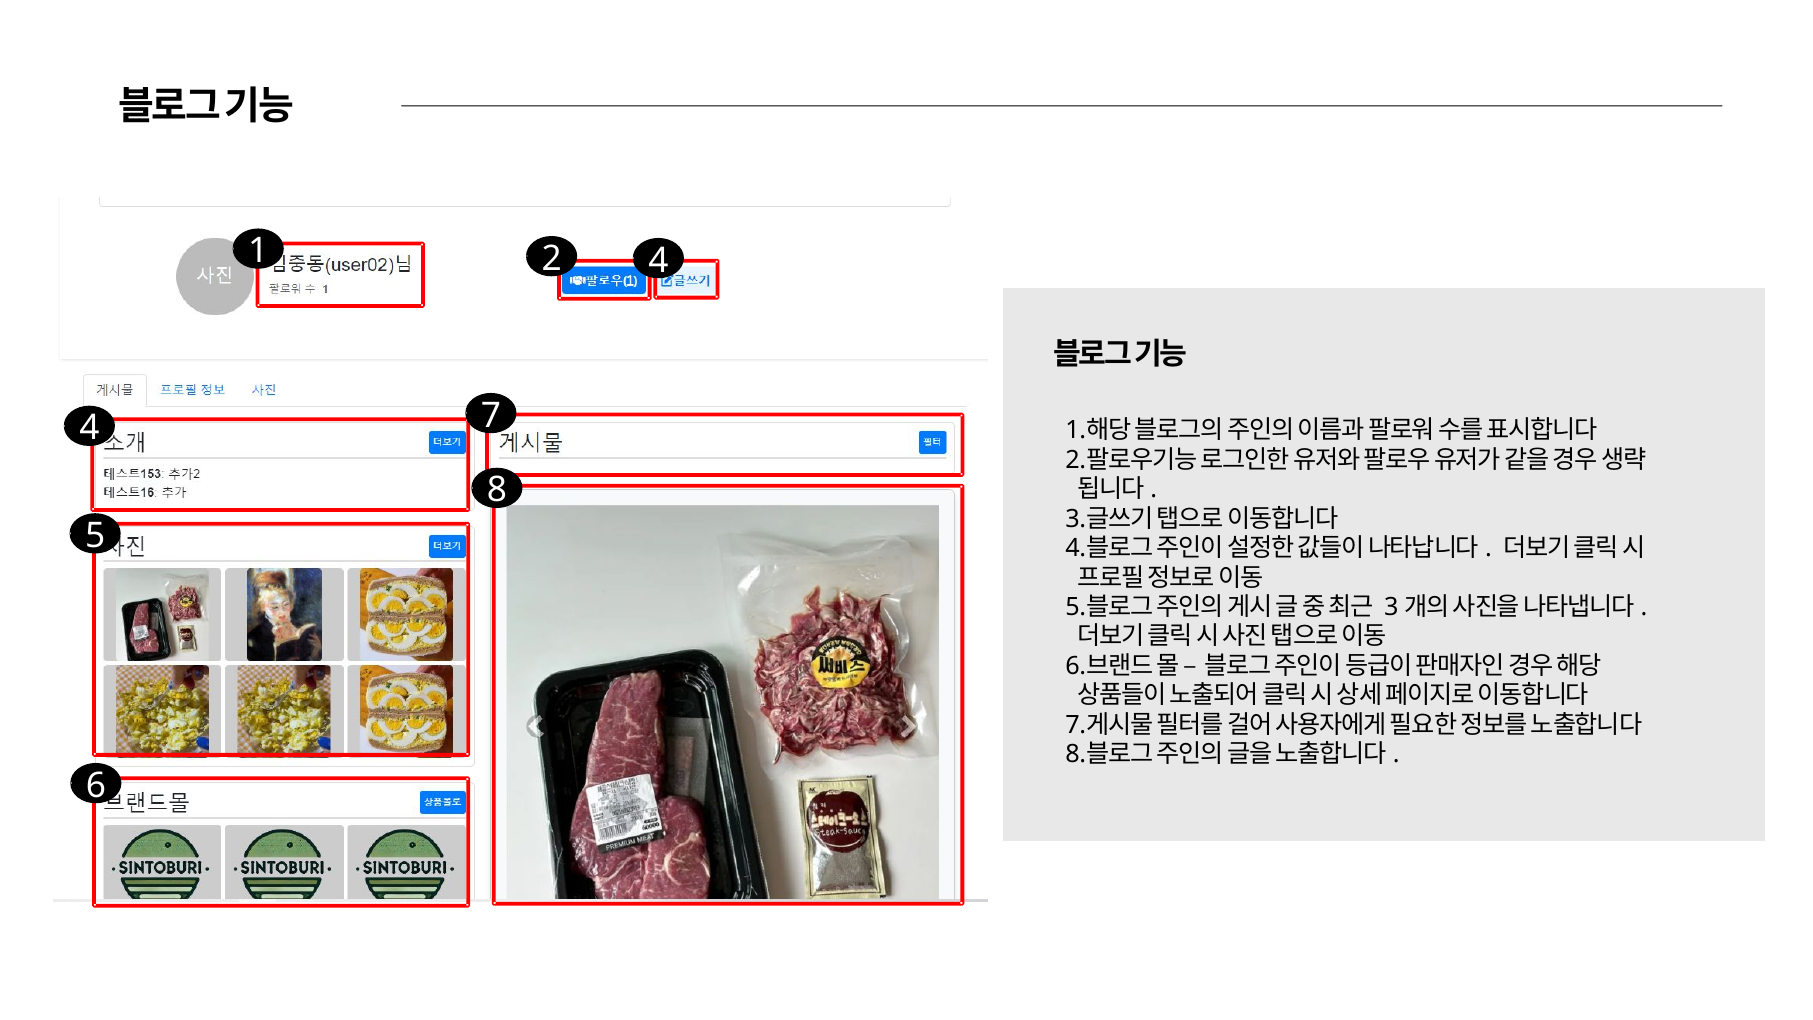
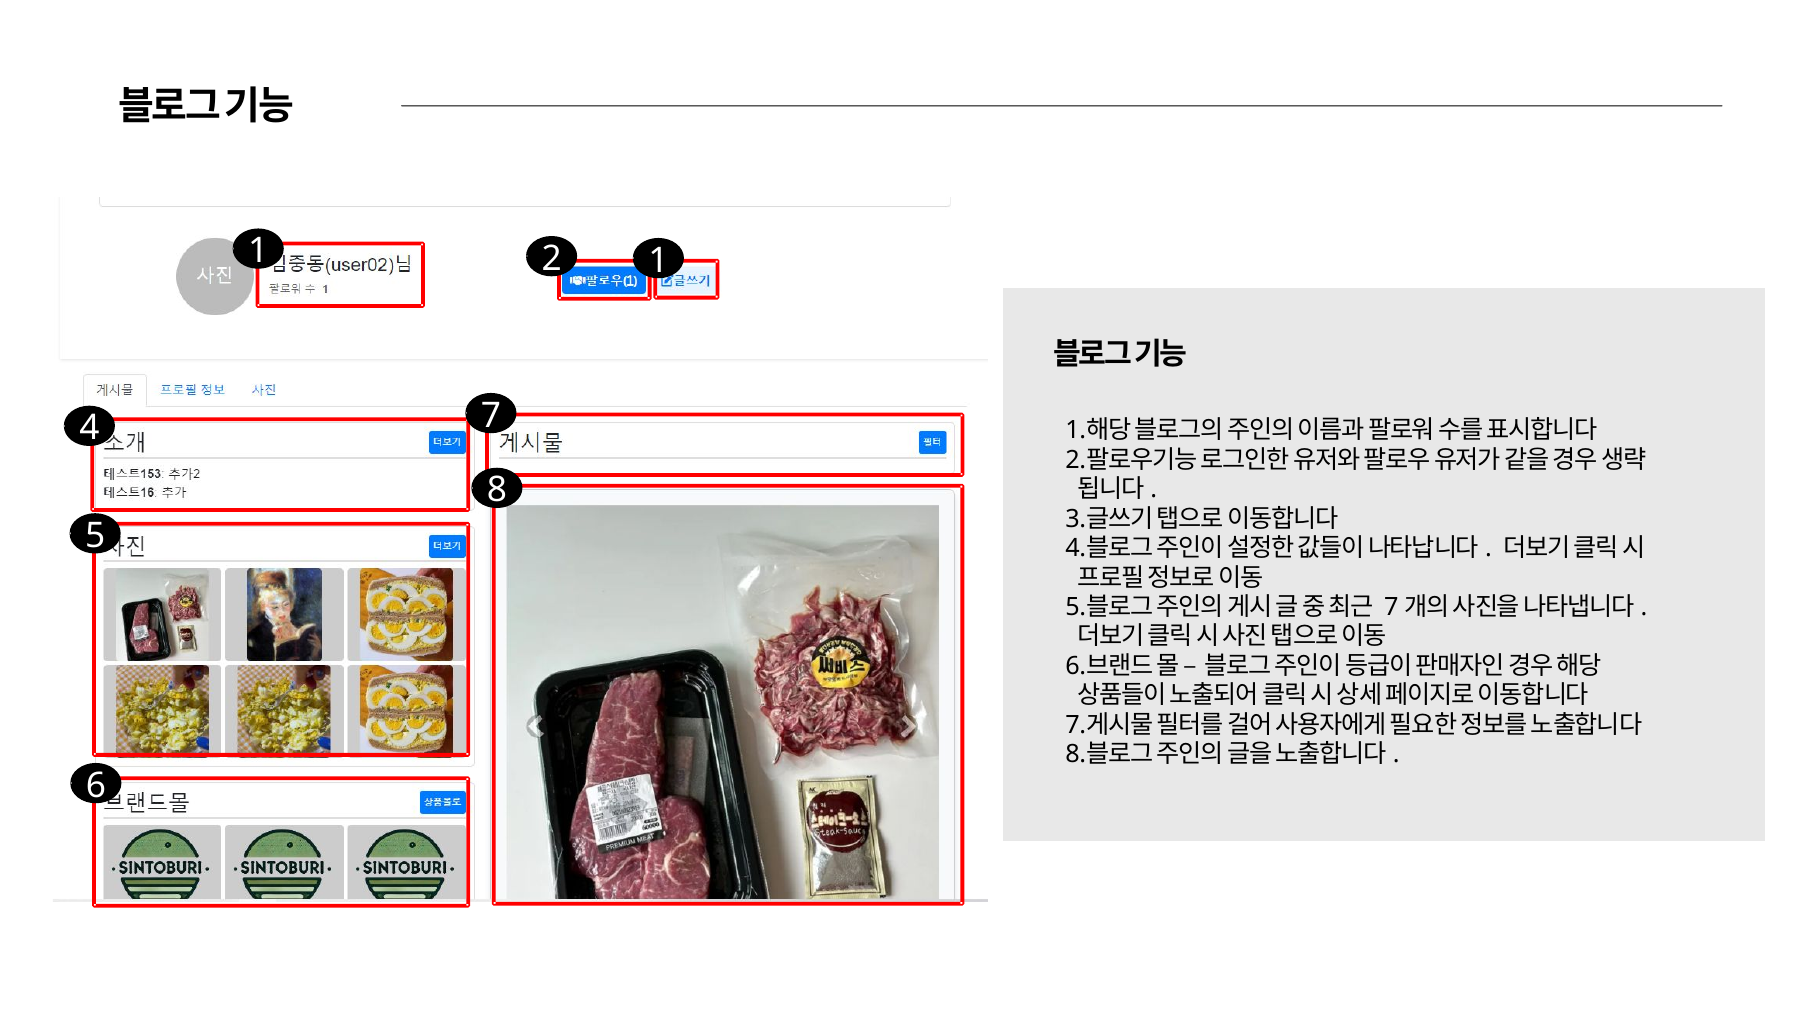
2 4: 4 -> 1
3 at (1391, 607): 3 -> 7
